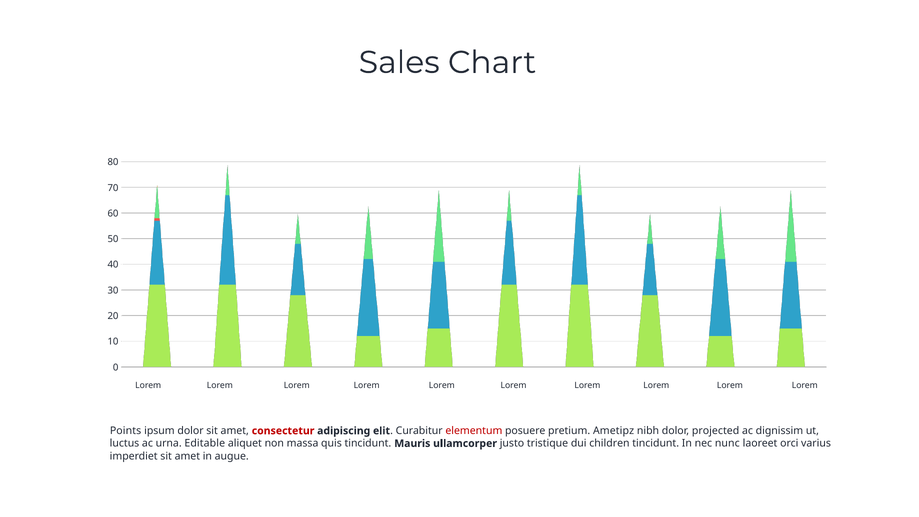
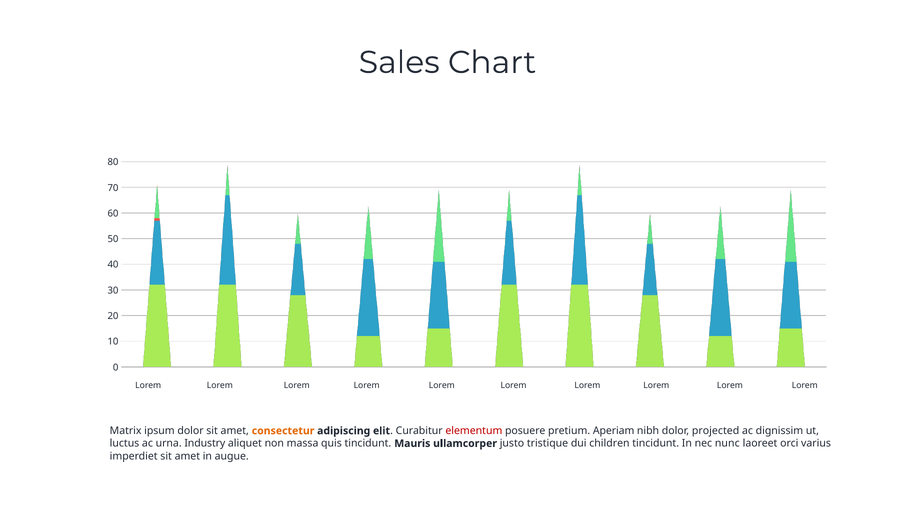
Points: Points -> Matrix
consectetur colour: red -> orange
Ametipz: Ametipz -> Aperiam
Editable: Editable -> Industry
